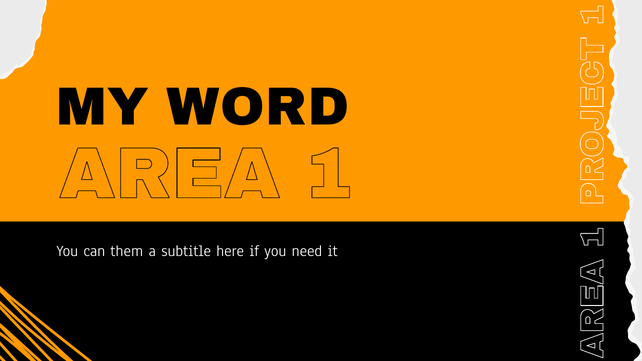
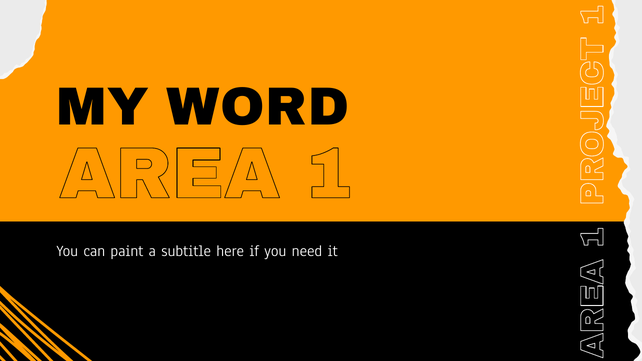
them: them -> paint
